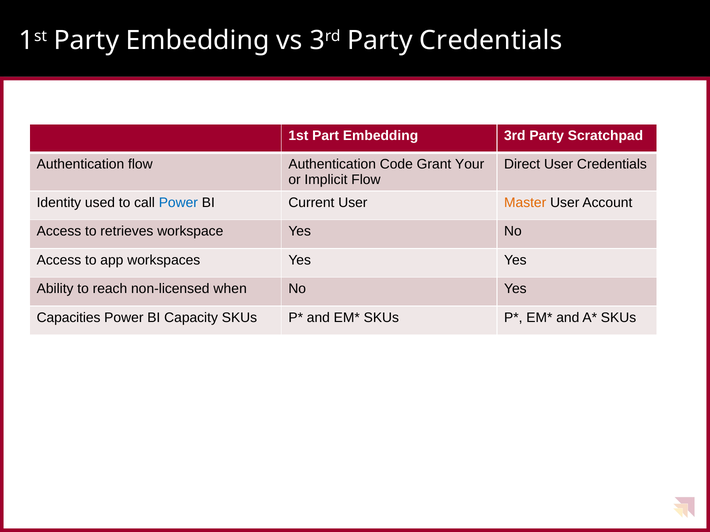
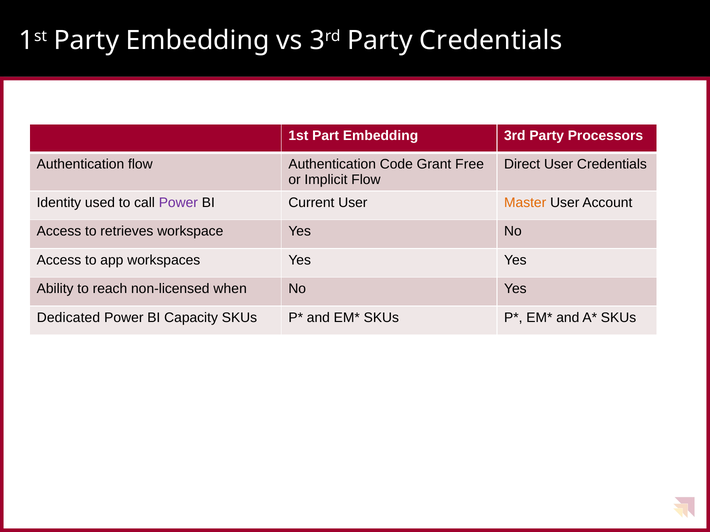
Scratchpad: Scratchpad -> Processors
Your: Your -> Free
Power at (178, 203) colour: blue -> purple
Capacities: Capacities -> Dedicated
